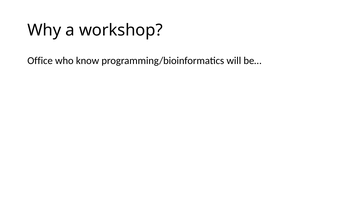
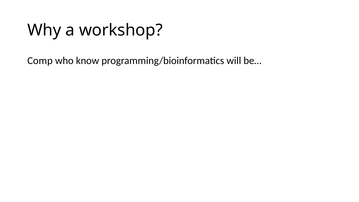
Office: Office -> Comp
